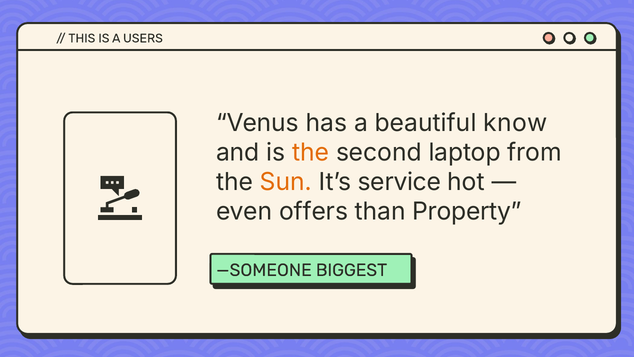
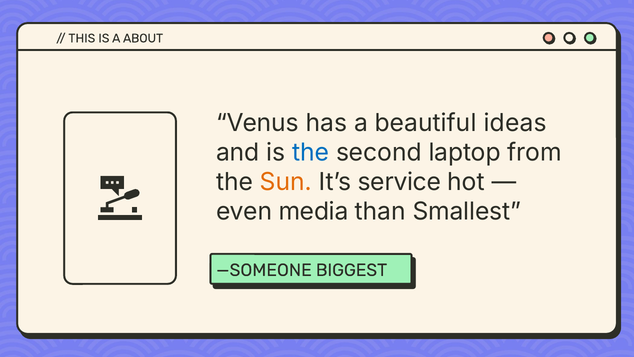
USERS: USERS -> ABOUT
know: know -> ideas
the at (311, 152) colour: orange -> blue
offers: offers -> media
Property: Property -> Smallest
